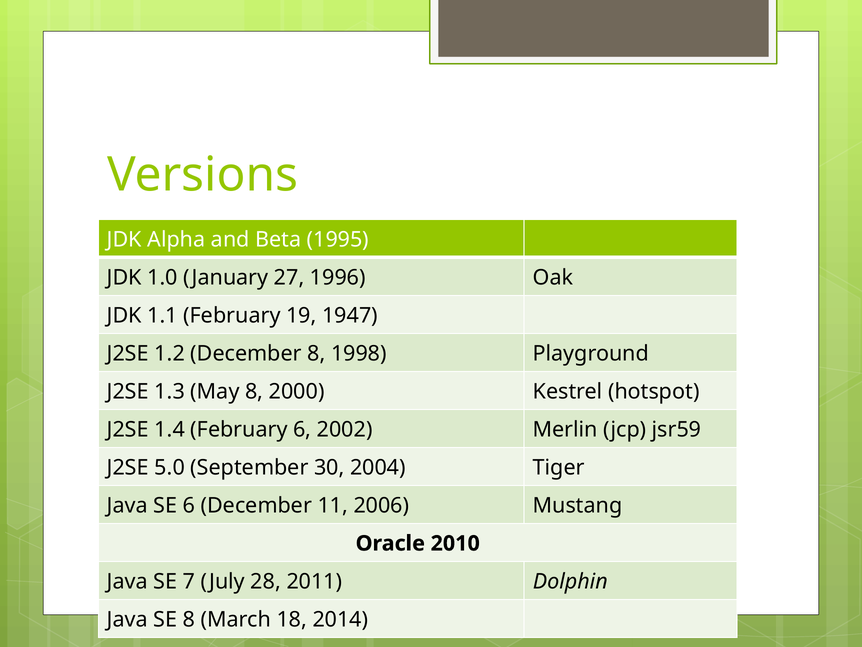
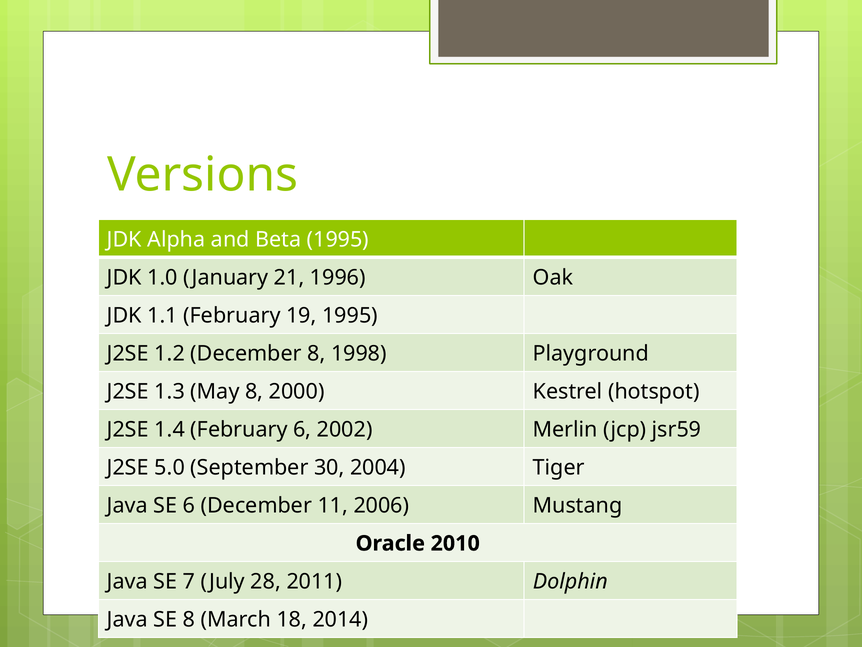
27: 27 -> 21
19 1947: 1947 -> 1995
